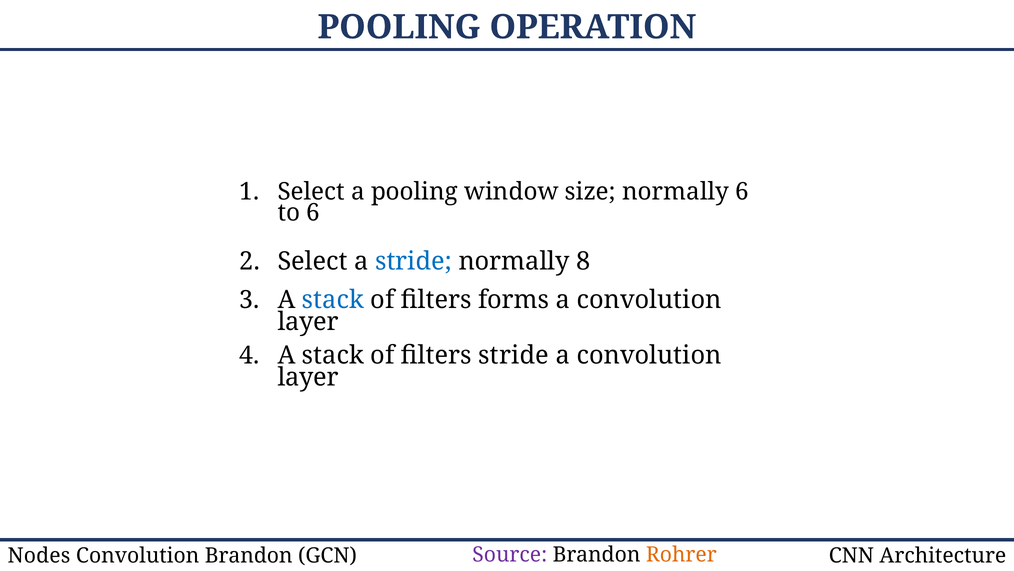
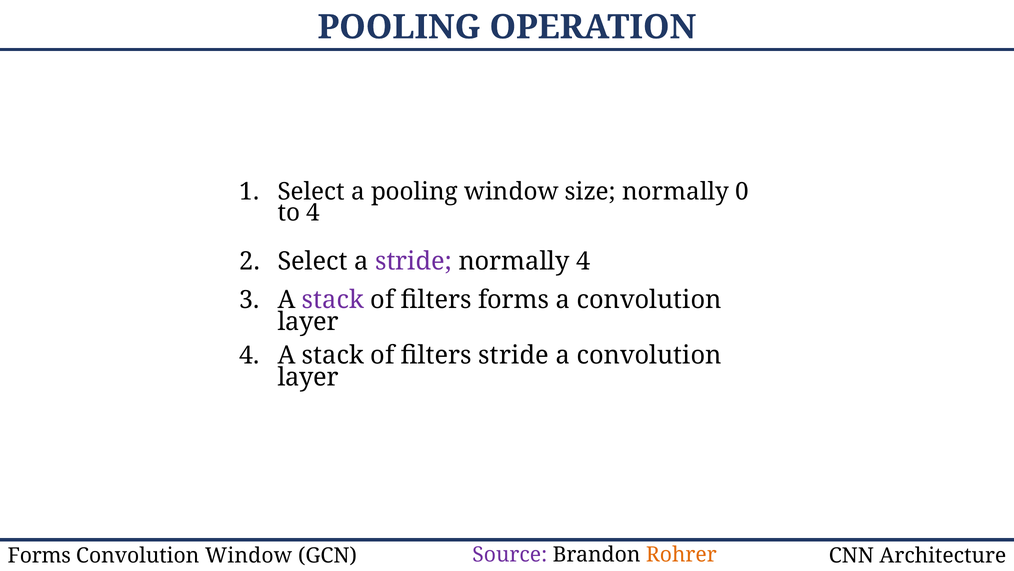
normally 6: 6 -> 0
to 6: 6 -> 4
stride at (414, 261) colour: blue -> purple
normally 8: 8 -> 4
stack at (333, 300) colour: blue -> purple
Nodes at (39, 555): Nodes -> Forms
Convolution Brandon: Brandon -> Window
